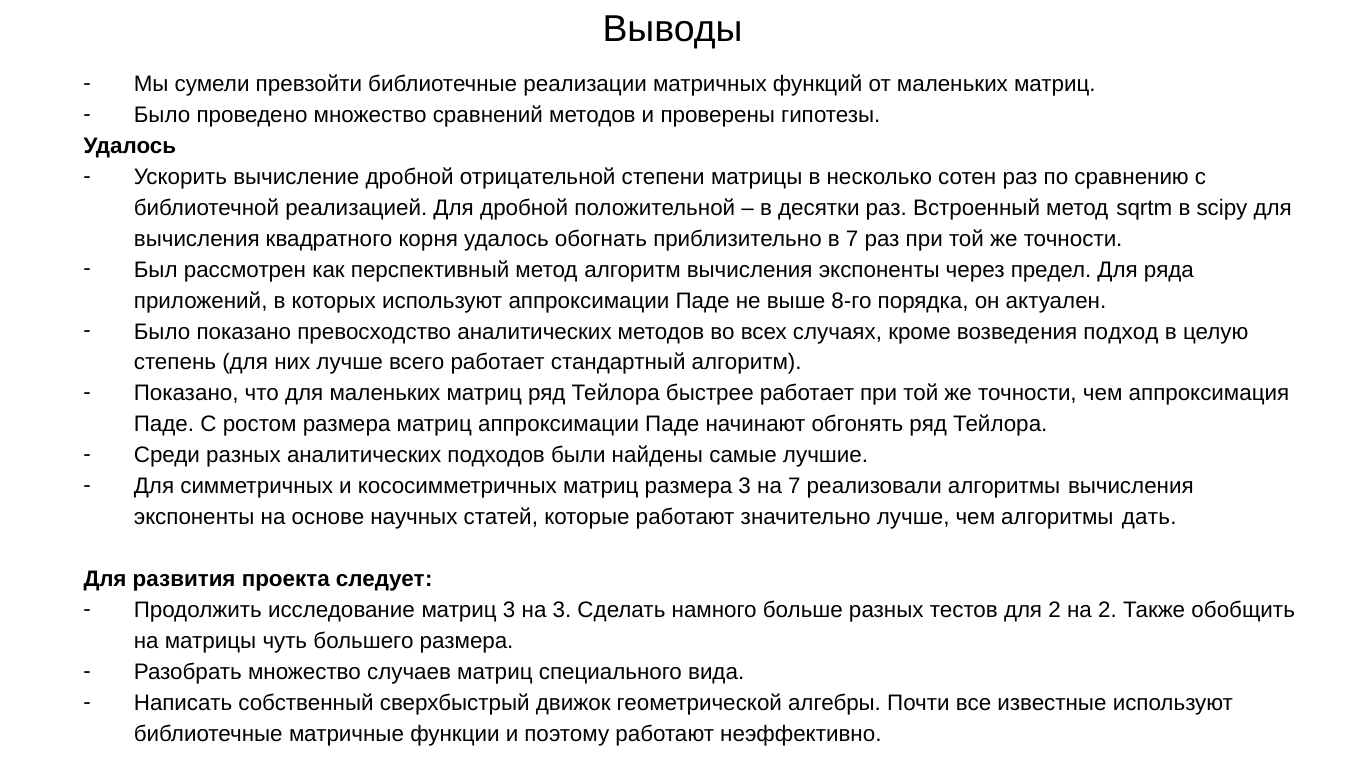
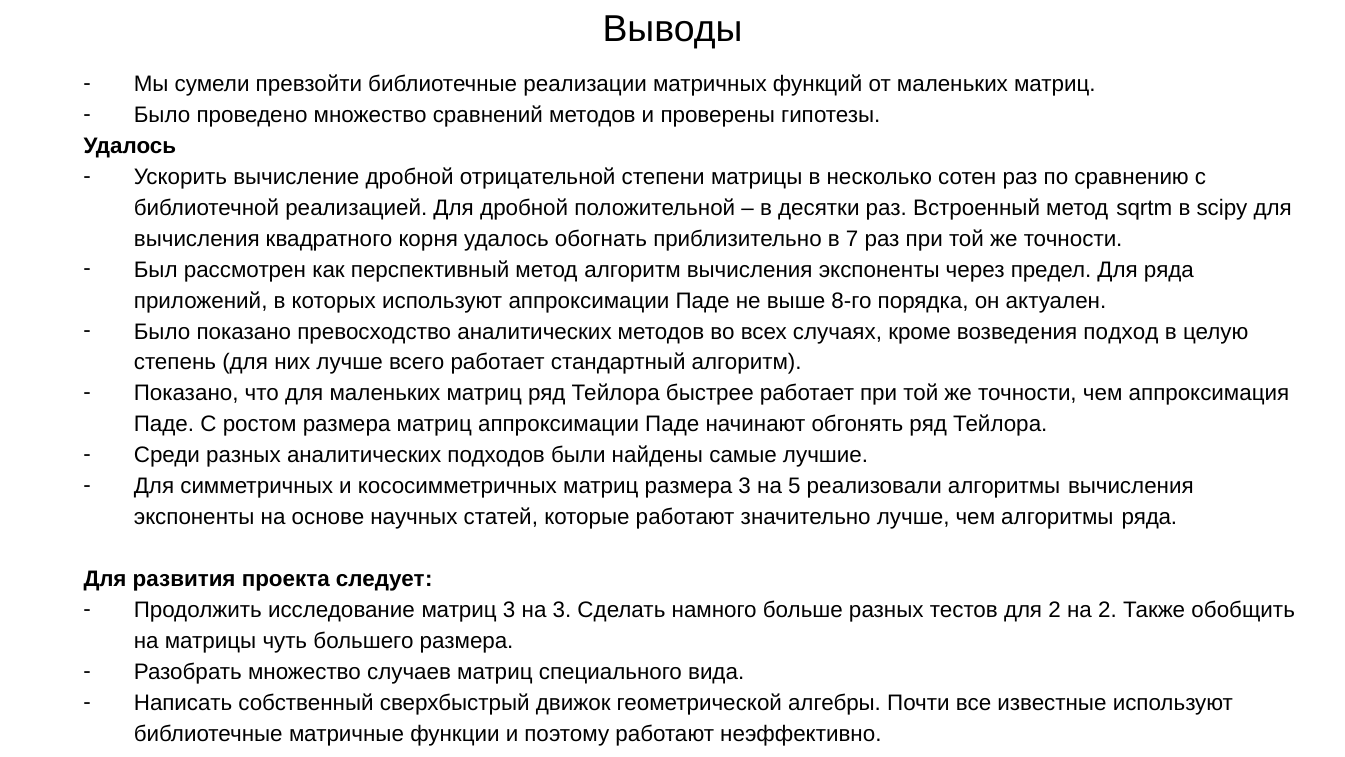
на 7: 7 -> 5
алгоритмы дать: дать -> ряда
